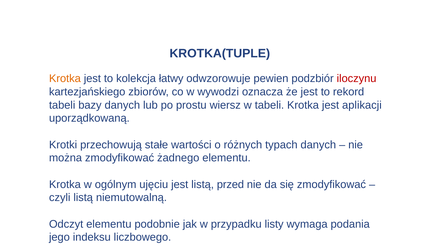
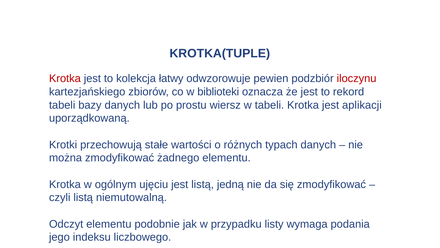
Krotka at (65, 78) colour: orange -> red
wywodzi: wywodzi -> biblioteki
przed: przed -> jedną
